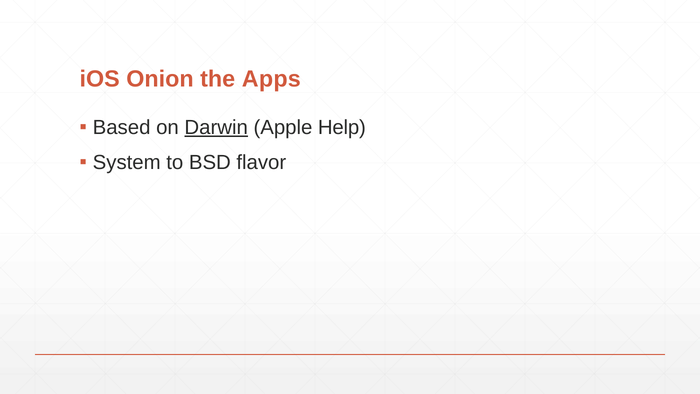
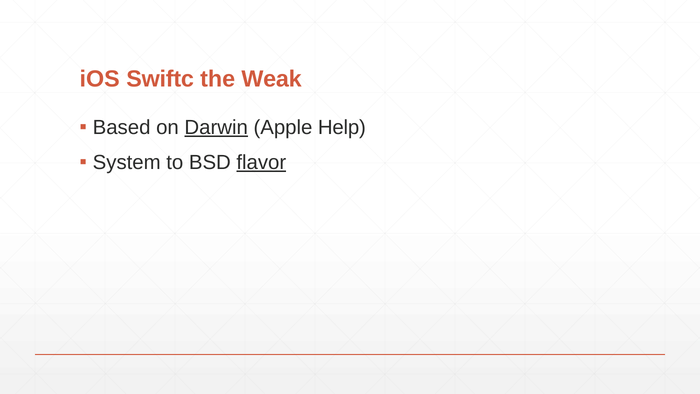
Onion: Onion -> Swiftc
Apps: Apps -> Weak
flavor underline: none -> present
